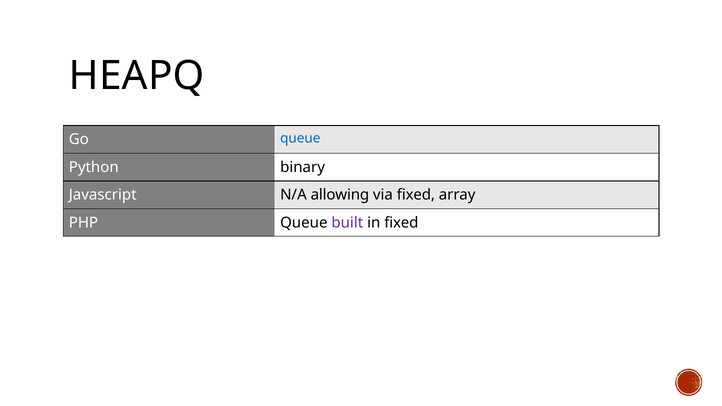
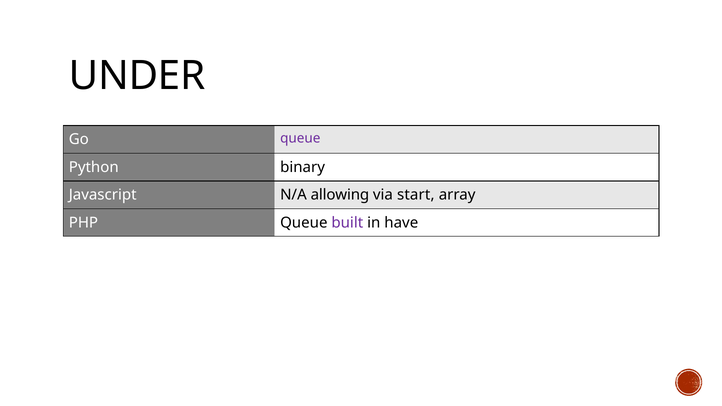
HEAPQ: HEAPQ -> UNDER
queue at (300, 138) colour: blue -> purple
via fixed: fixed -> start
in fixed: fixed -> have
